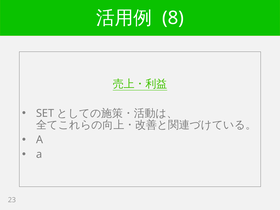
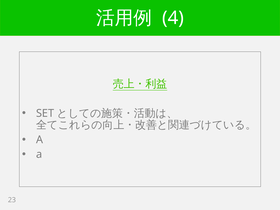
8: 8 -> 4
